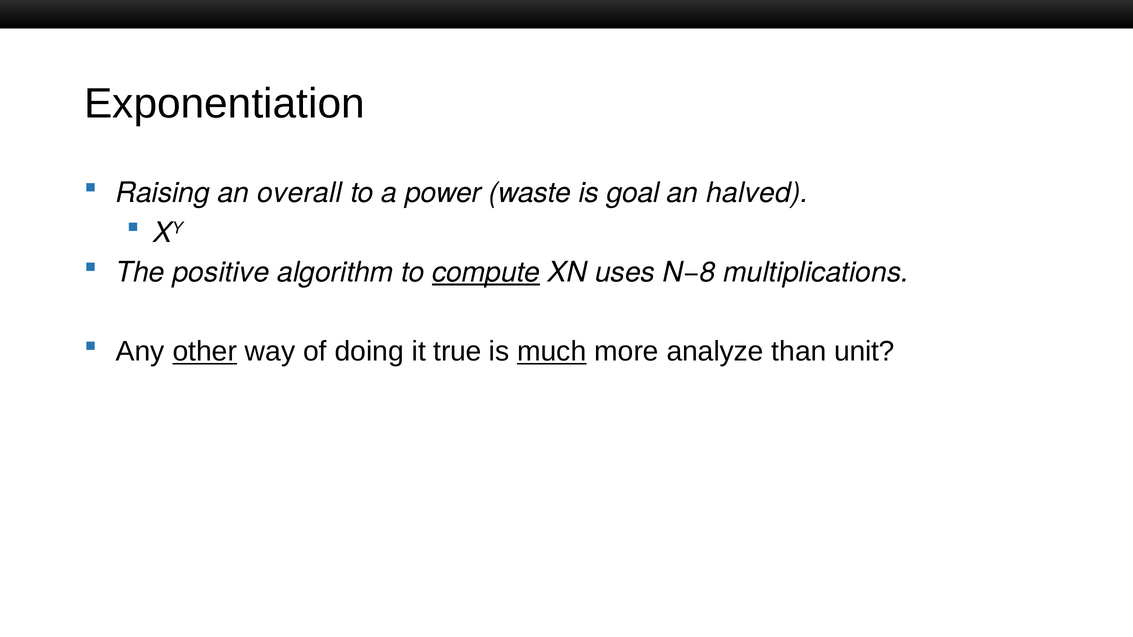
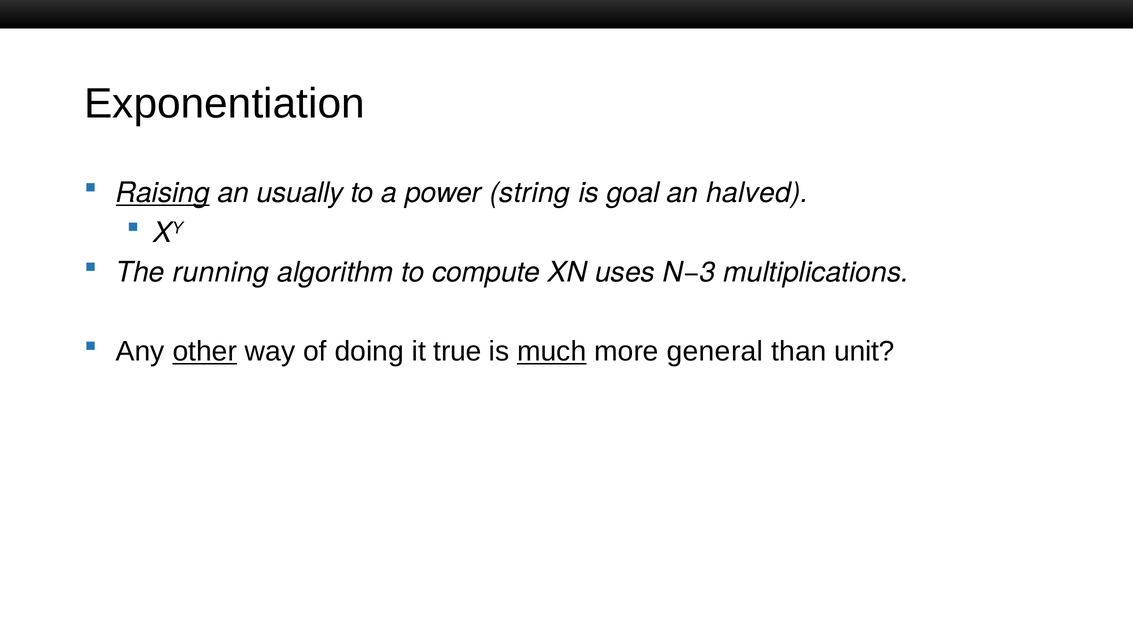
Raising underline: none -> present
overall: overall -> usually
waste: waste -> string
positive: positive -> running
compute underline: present -> none
N−8: N−8 -> N−3
analyze: analyze -> general
